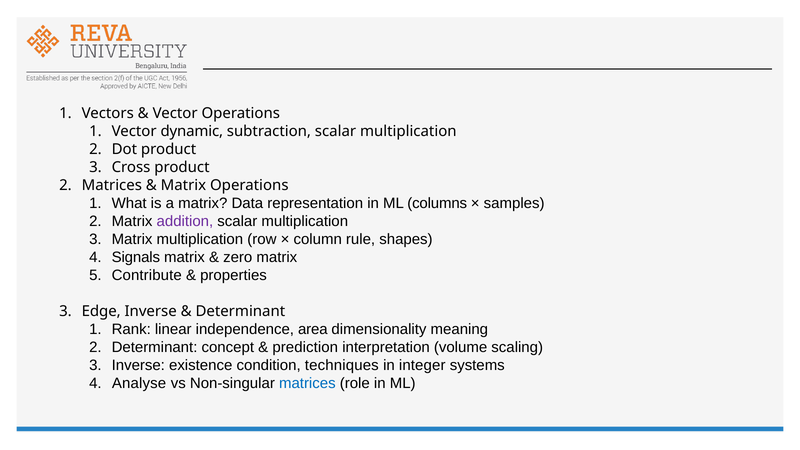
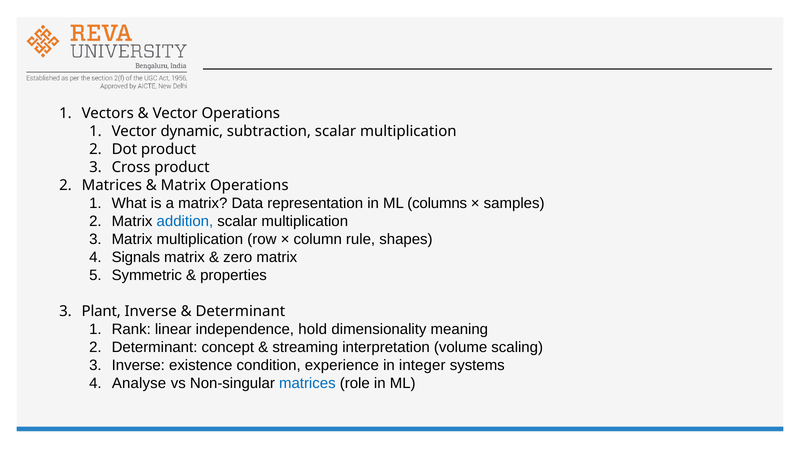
addition colour: purple -> blue
Contribute: Contribute -> Symmetric
Edge: Edge -> Plant
area: area -> hold
prediction: prediction -> streaming
techniques: techniques -> experience
